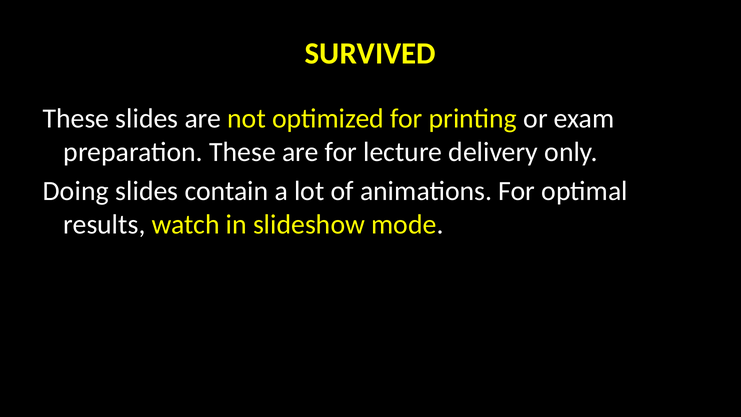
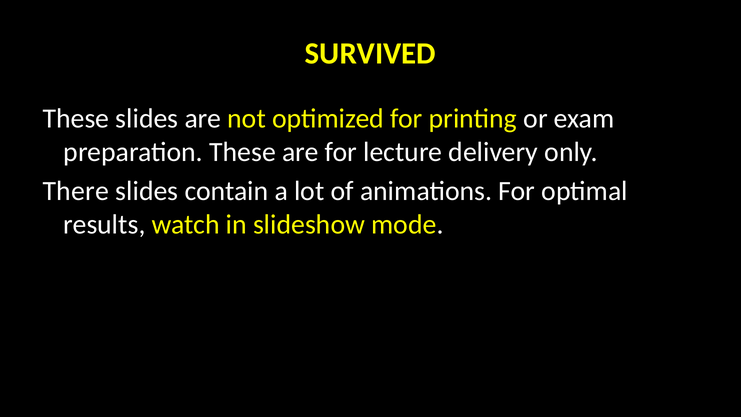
Doing: Doing -> There
